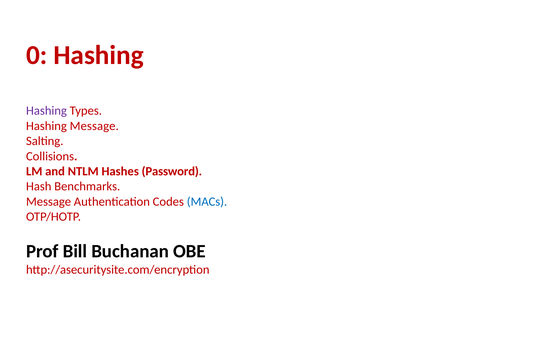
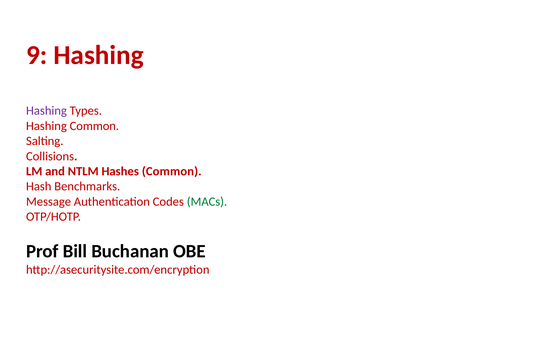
0: 0 -> 9
Hashing Message: Message -> Common
Hashes Password: Password -> Common
MACs colour: blue -> green
